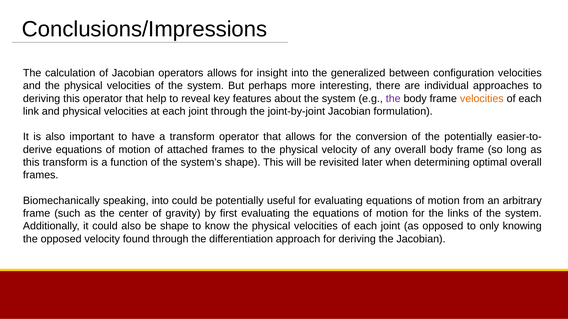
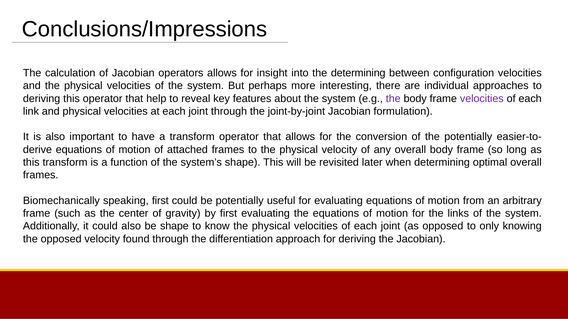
the generalized: generalized -> determining
velocities at (482, 99) colour: orange -> purple
speaking into: into -> first
